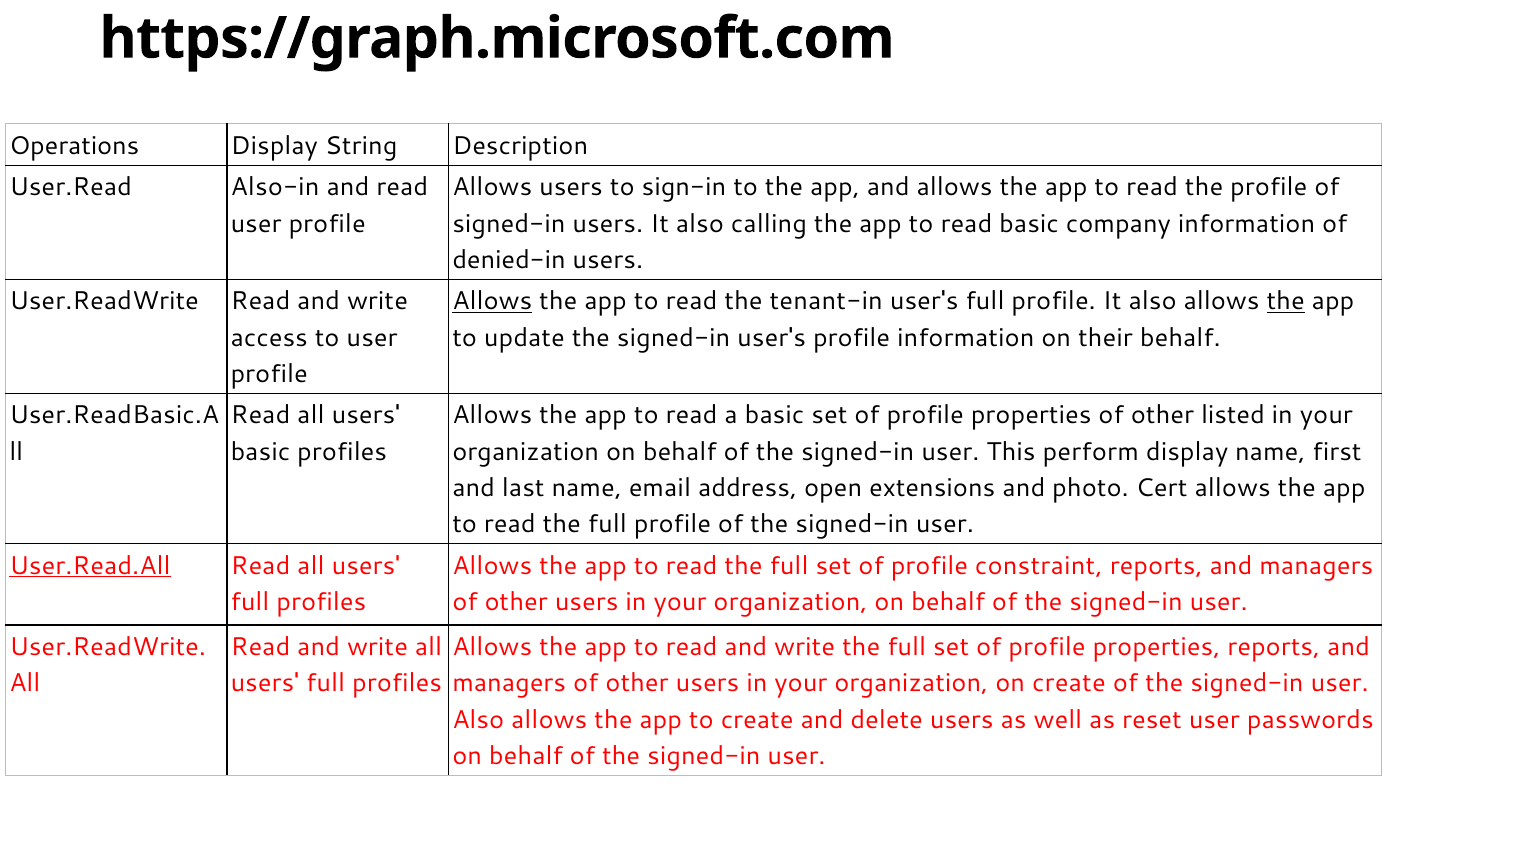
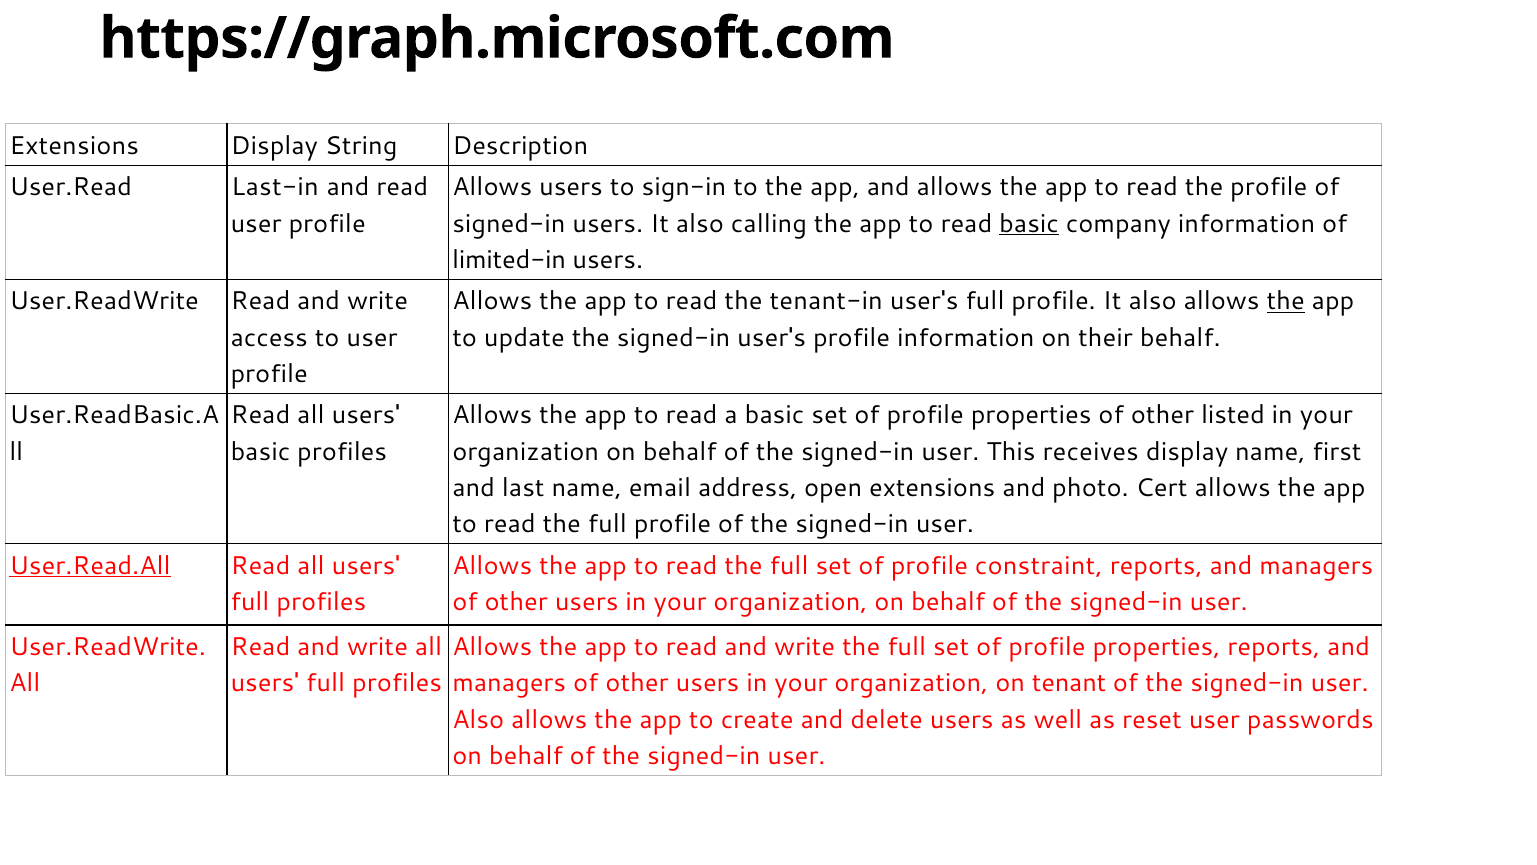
Operations at (74, 146): Operations -> Extensions
Also-in: Also-in -> Last-in
basic at (1029, 223) underline: none -> present
denied-in: denied-in -> limited-in
Allows at (492, 301) underline: present -> none
perform: perform -> receives
on create: create -> tenant
